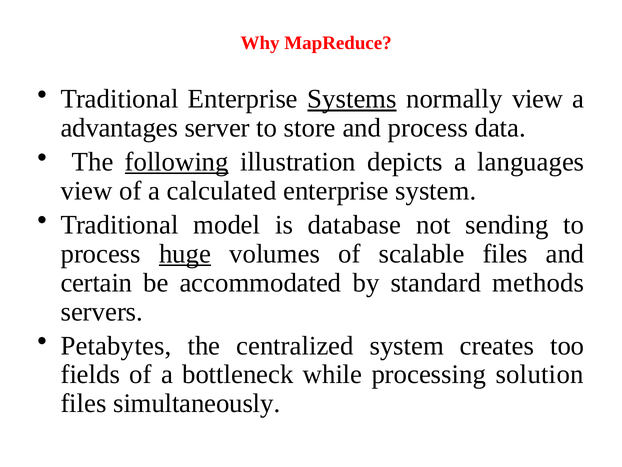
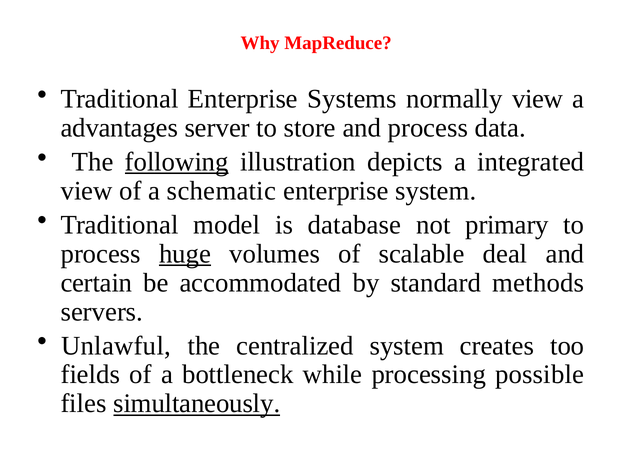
Systems underline: present -> none
languages: languages -> integrated
calculated: calculated -> schematic
sending: sending -> primary
scalable files: files -> deal
Petabytes: Petabytes -> Unlawful
solution: solution -> possible
simultaneously underline: none -> present
